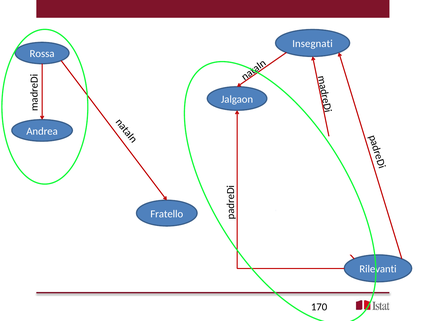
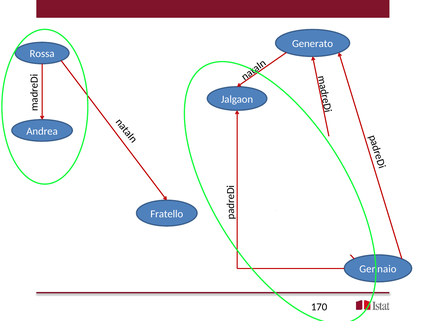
Insegnati: Insegnati -> Generato
Rilevanti: Rilevanti -> Gennaio
